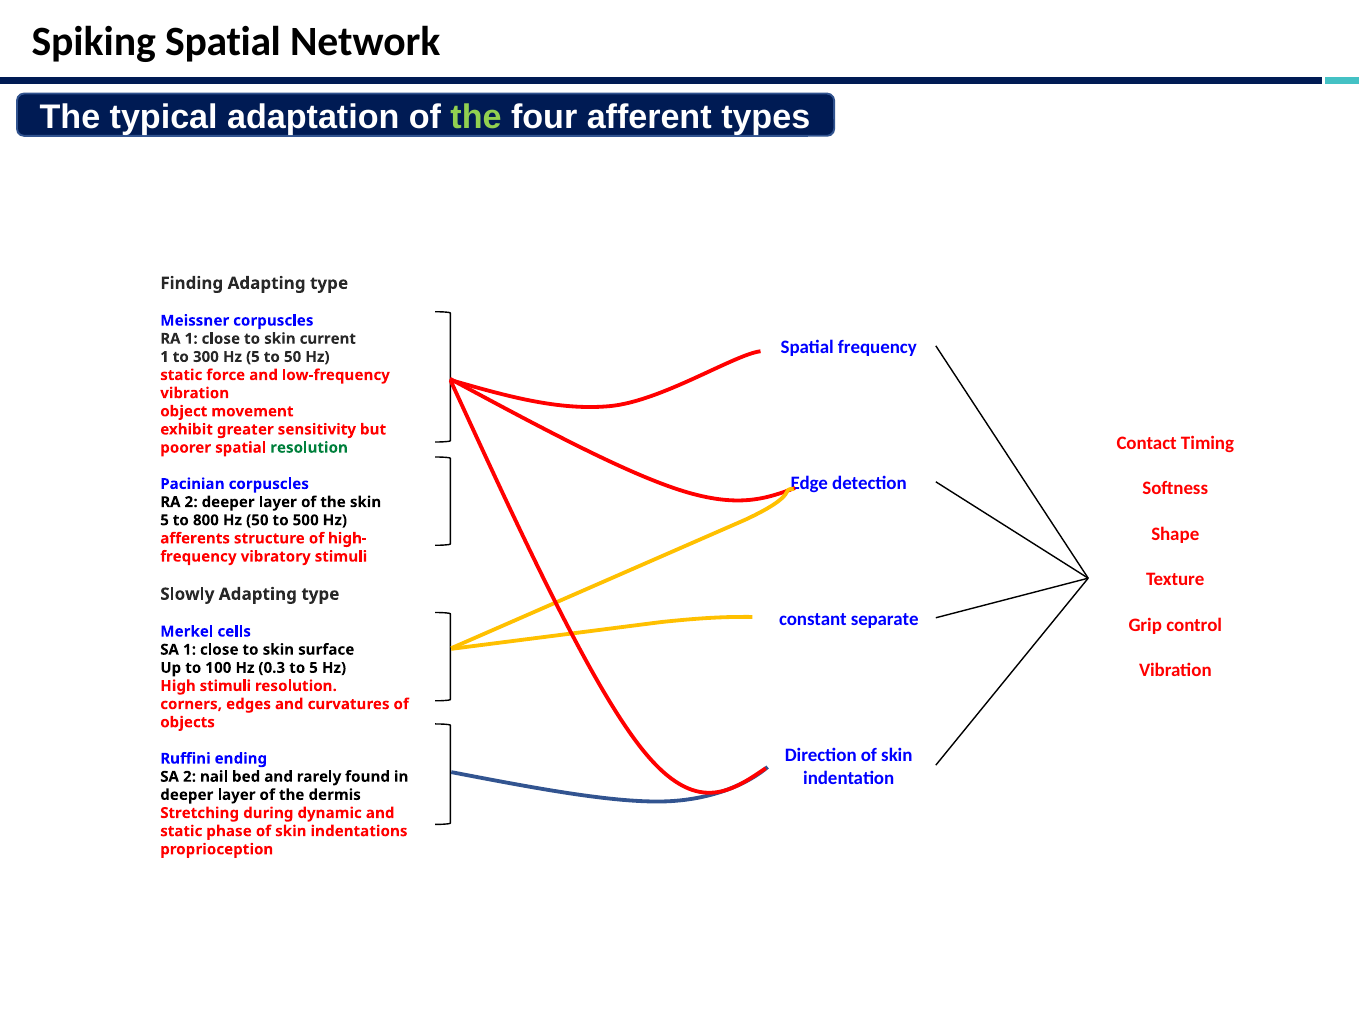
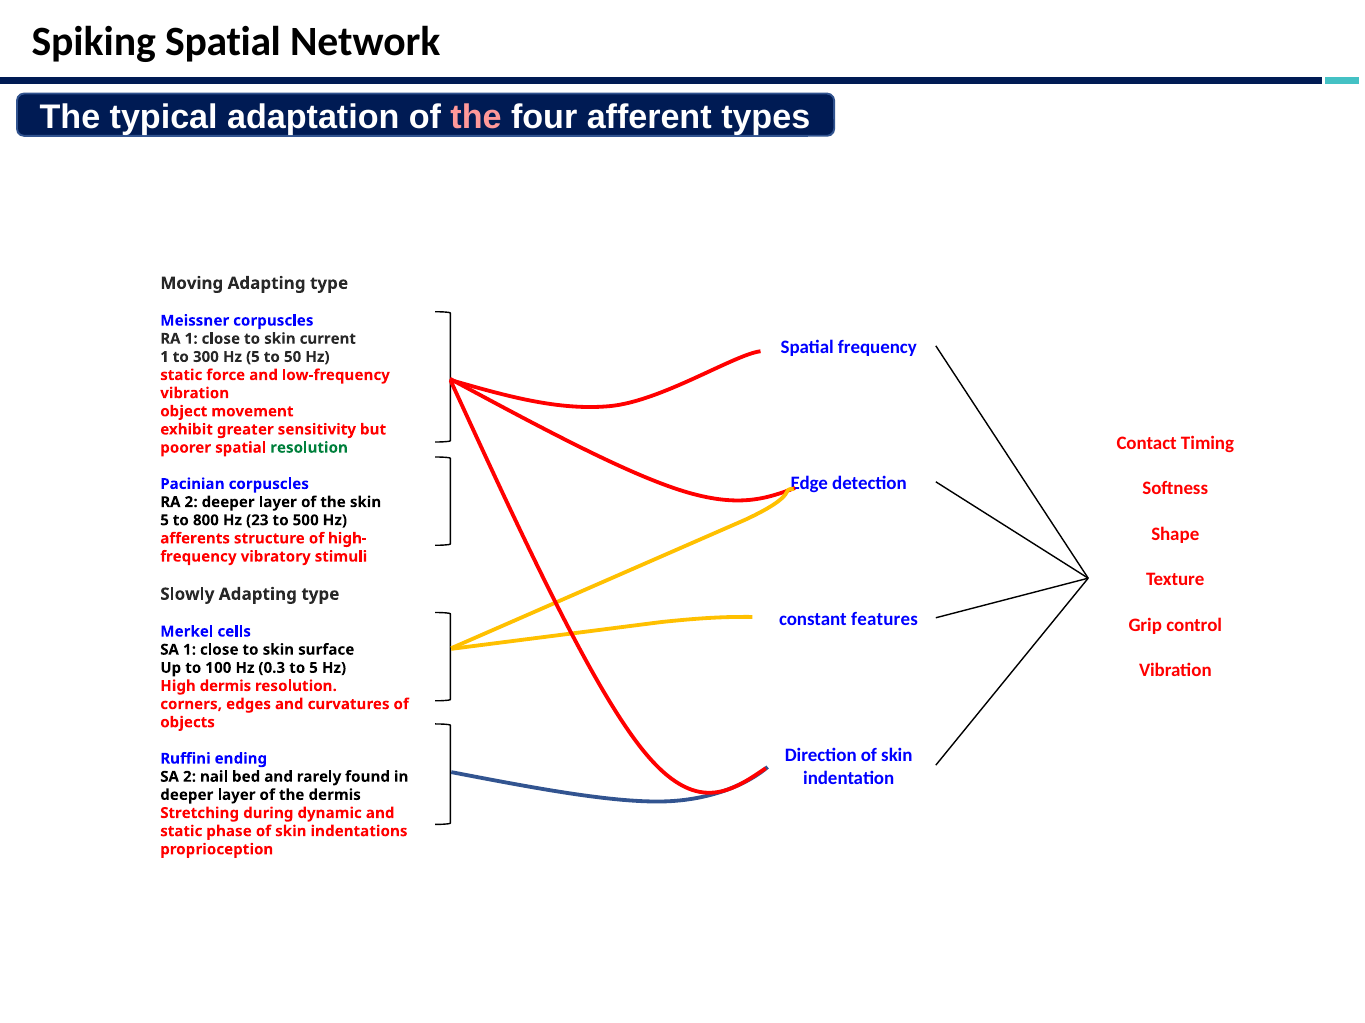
the at (476, 117) colour: light green -> pink
Finding: Finding -> Moving
Hz 50: 50 -> 23
separate: separate -> features
High stimuli: stimuli -> dermis
